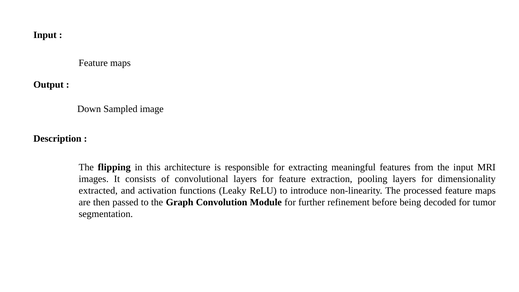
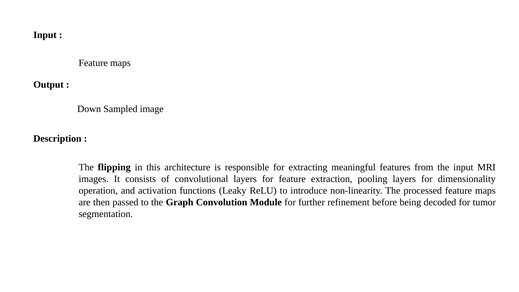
extracted: extracted -> operation
